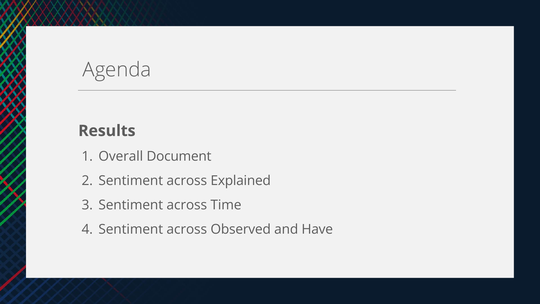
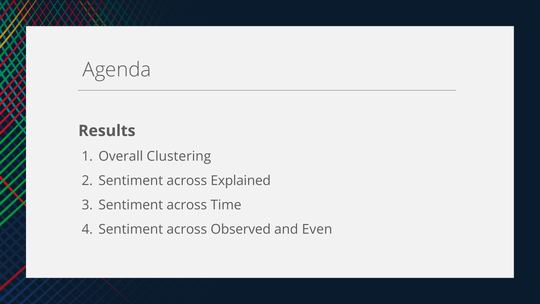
Document: Document -> Clustering
Have: Have -> Even
